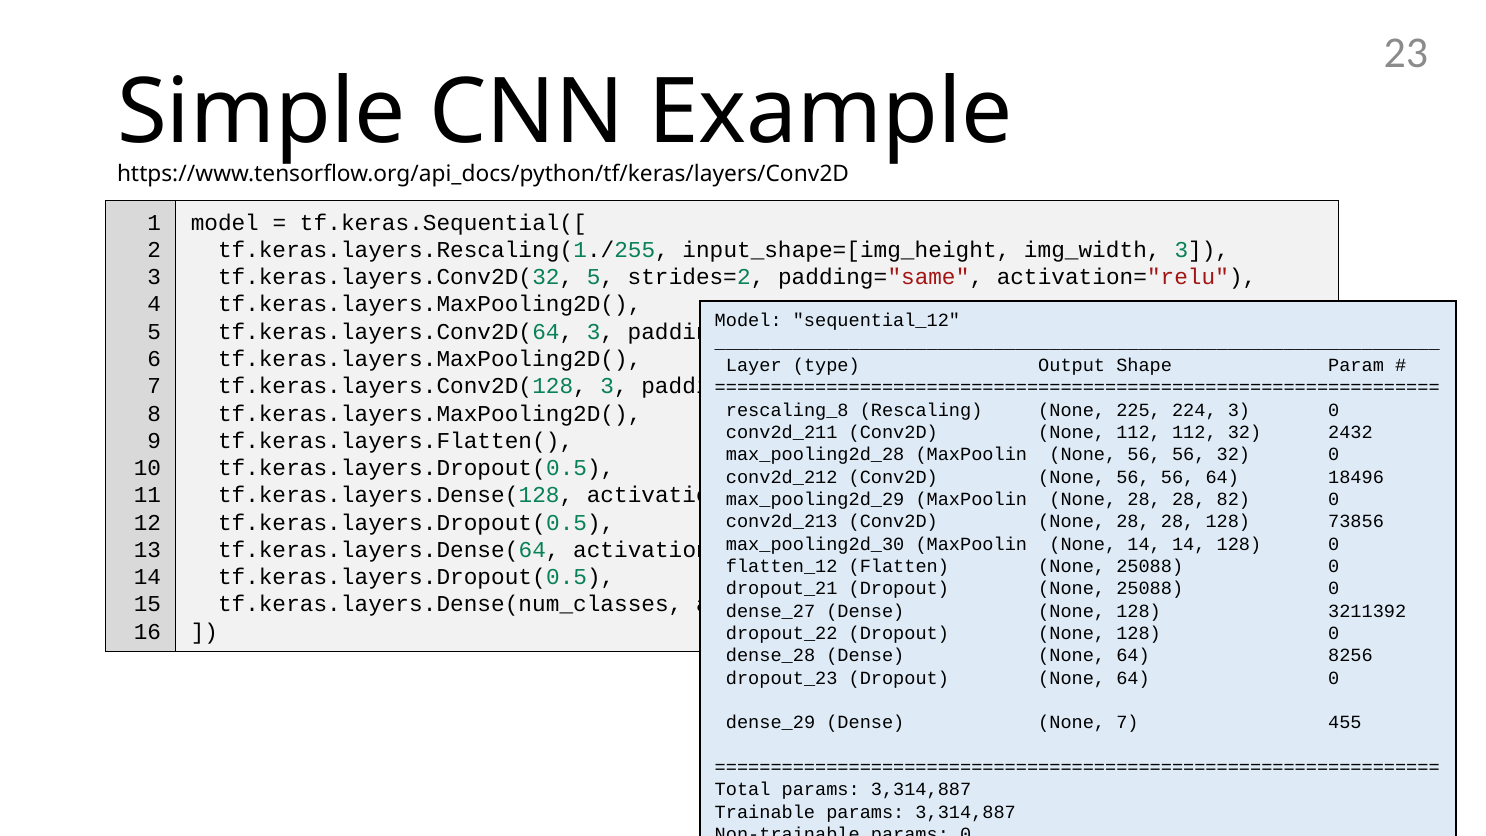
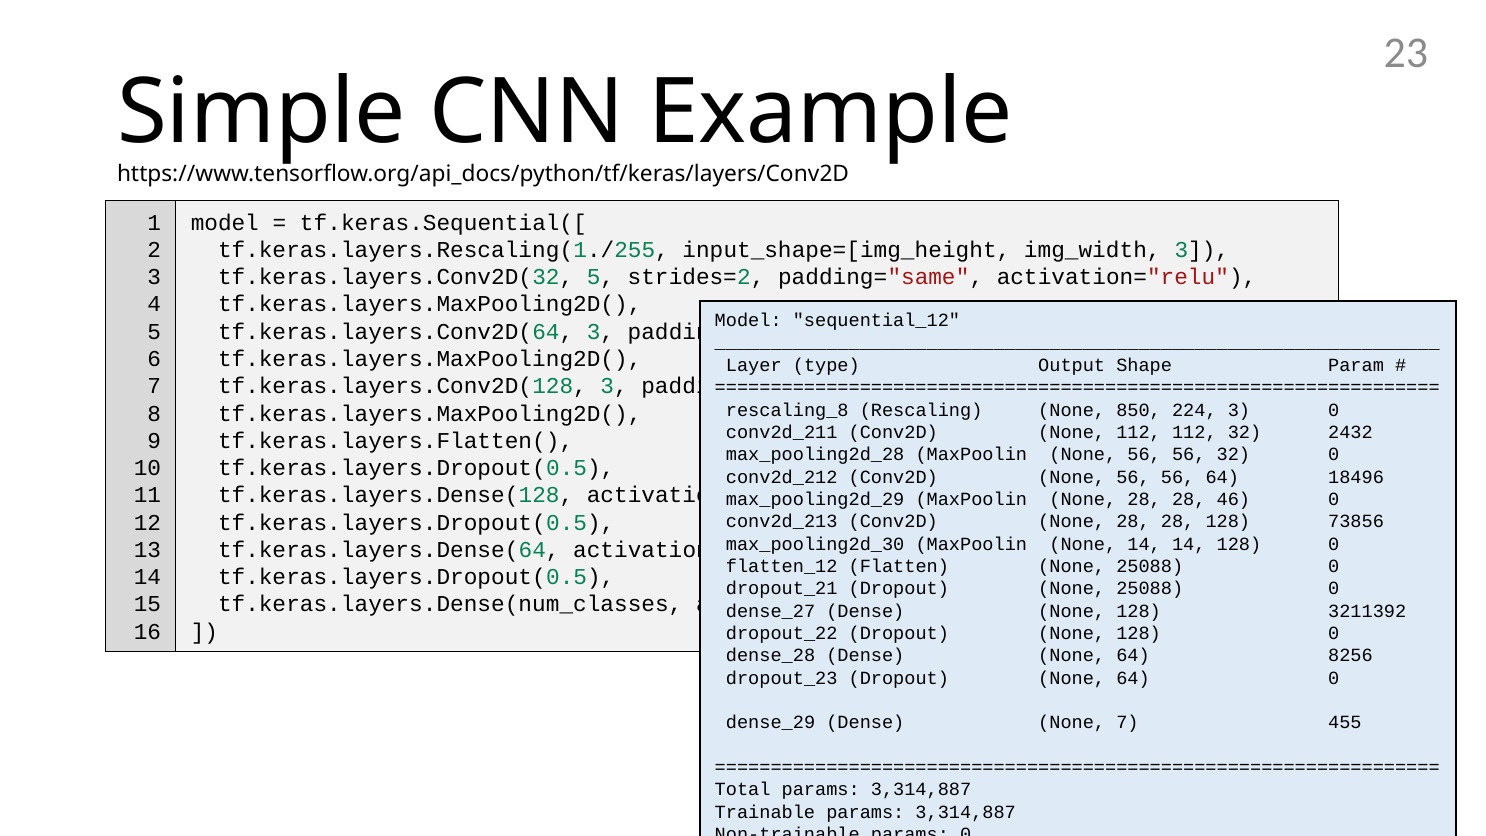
225: 225 -> 850
82: 82 -> 46
